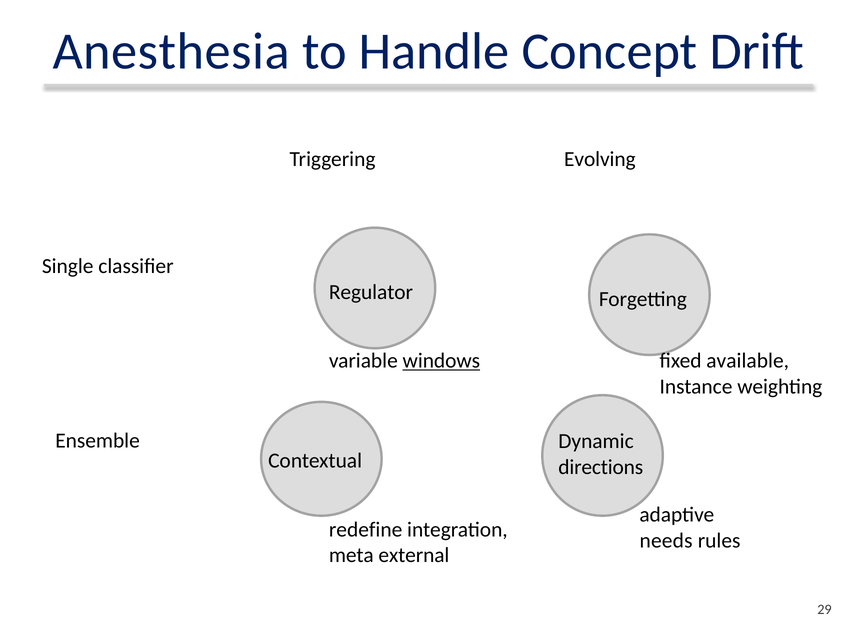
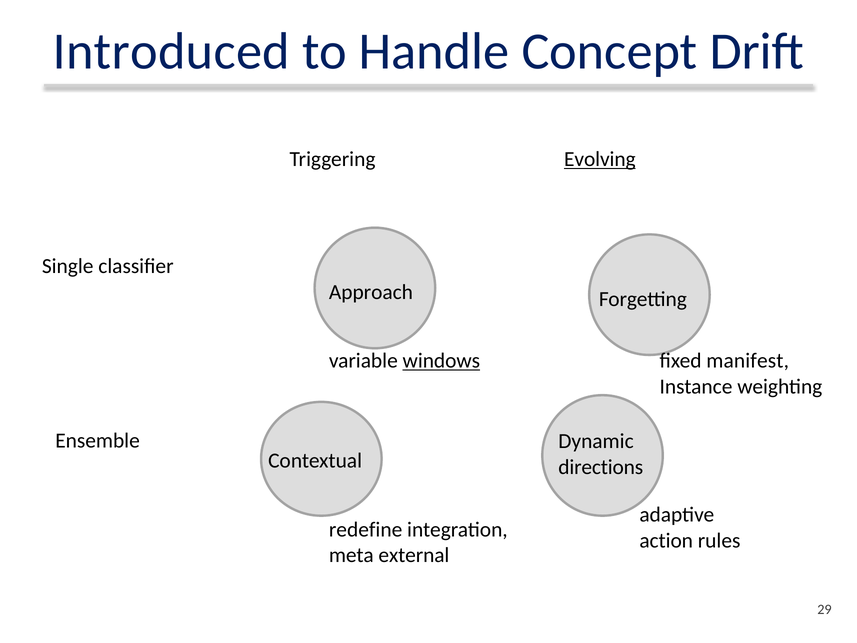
Anesthesia: Anesthesia -> Introduced
Evolving underline: none -> present
Regulator: Regulator -> Approach
available: available -> manifest
needs: needs -> action
